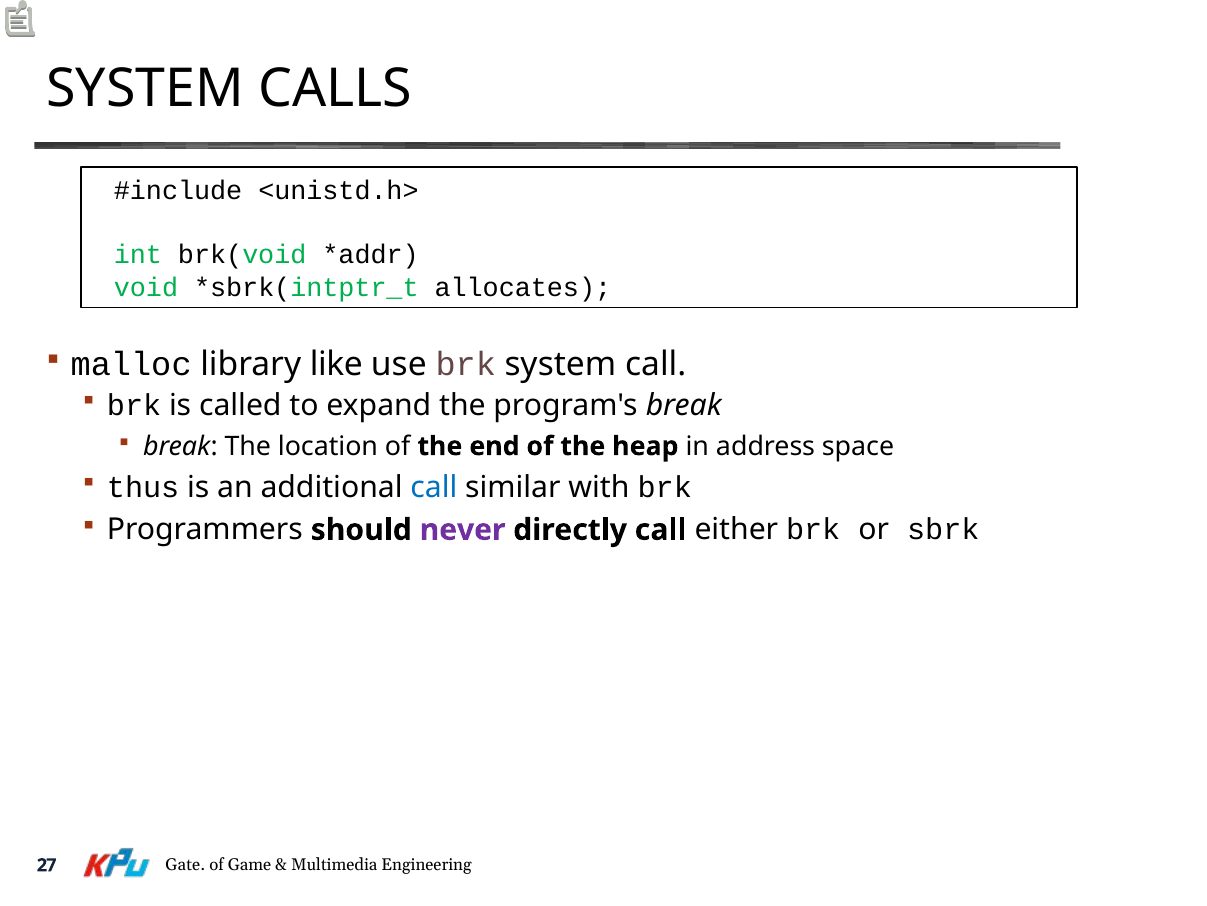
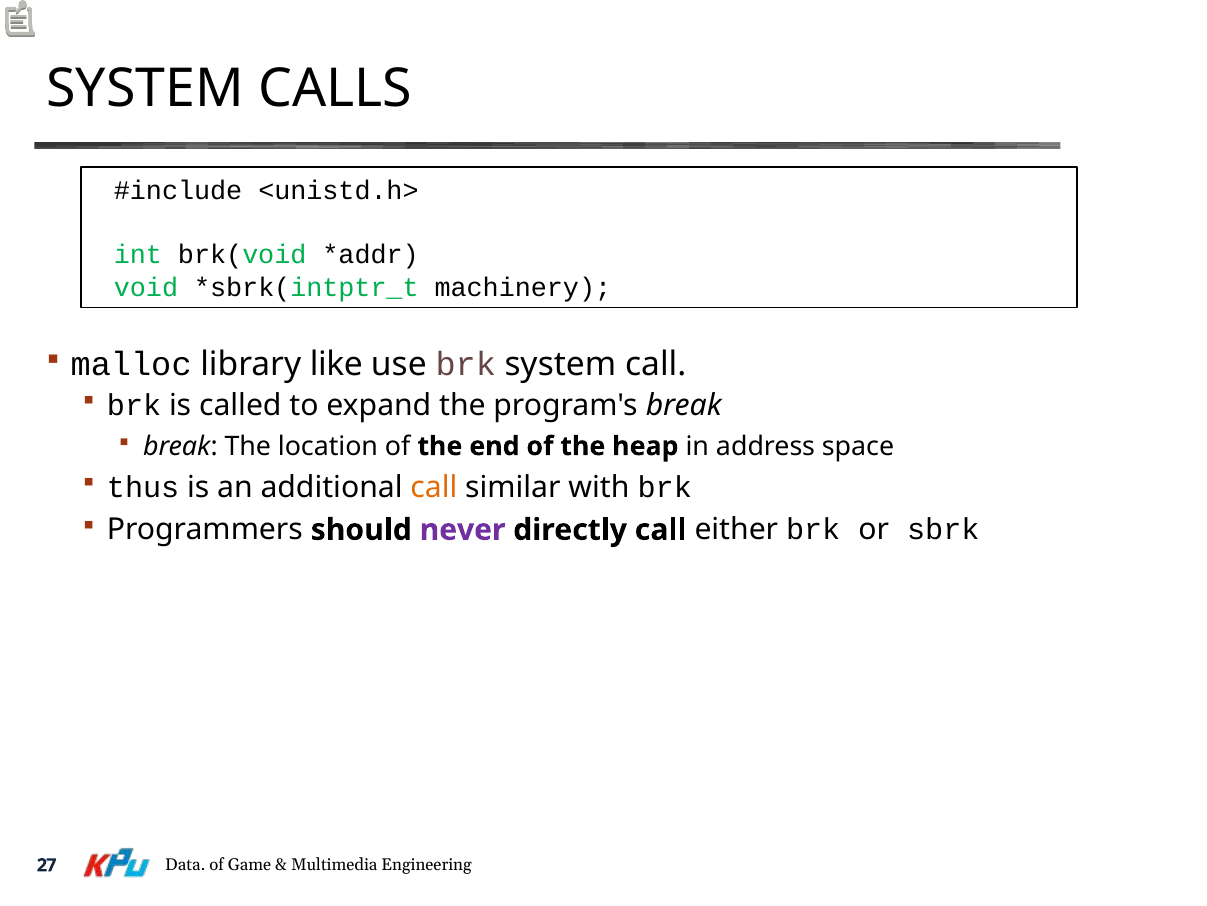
allocates: allocates -> machinery
call at (434, 487) colour: blue -> orange
Gate: Gate -> Data
